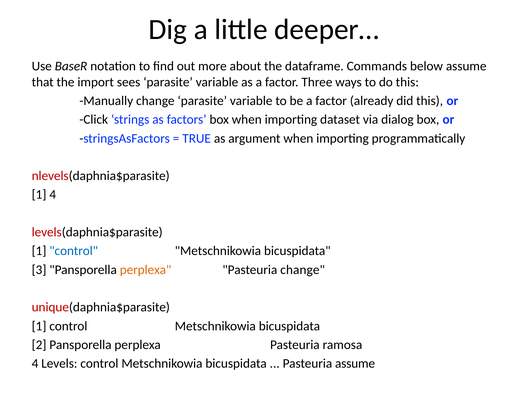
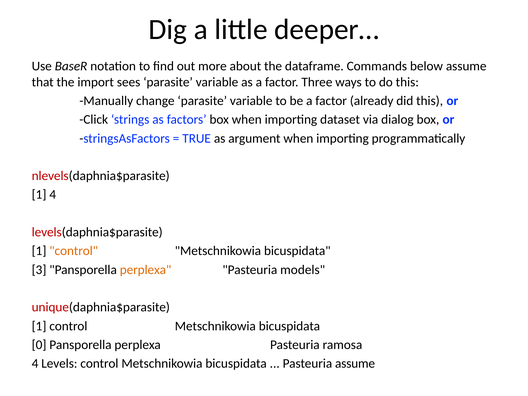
control at (74, 251) colour: blue -> orange
Pasteuria change: change -> models
2: 2 -> 0
